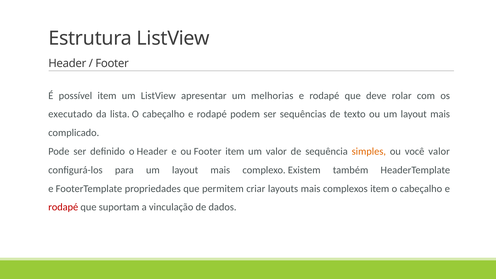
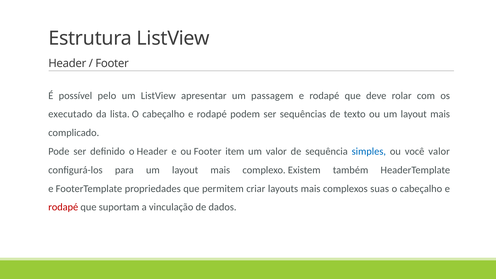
possível item: item -> pelo
melhorias: melhorias -> passagem
simples colour: orange -> blue
complexos item: item -> suas
